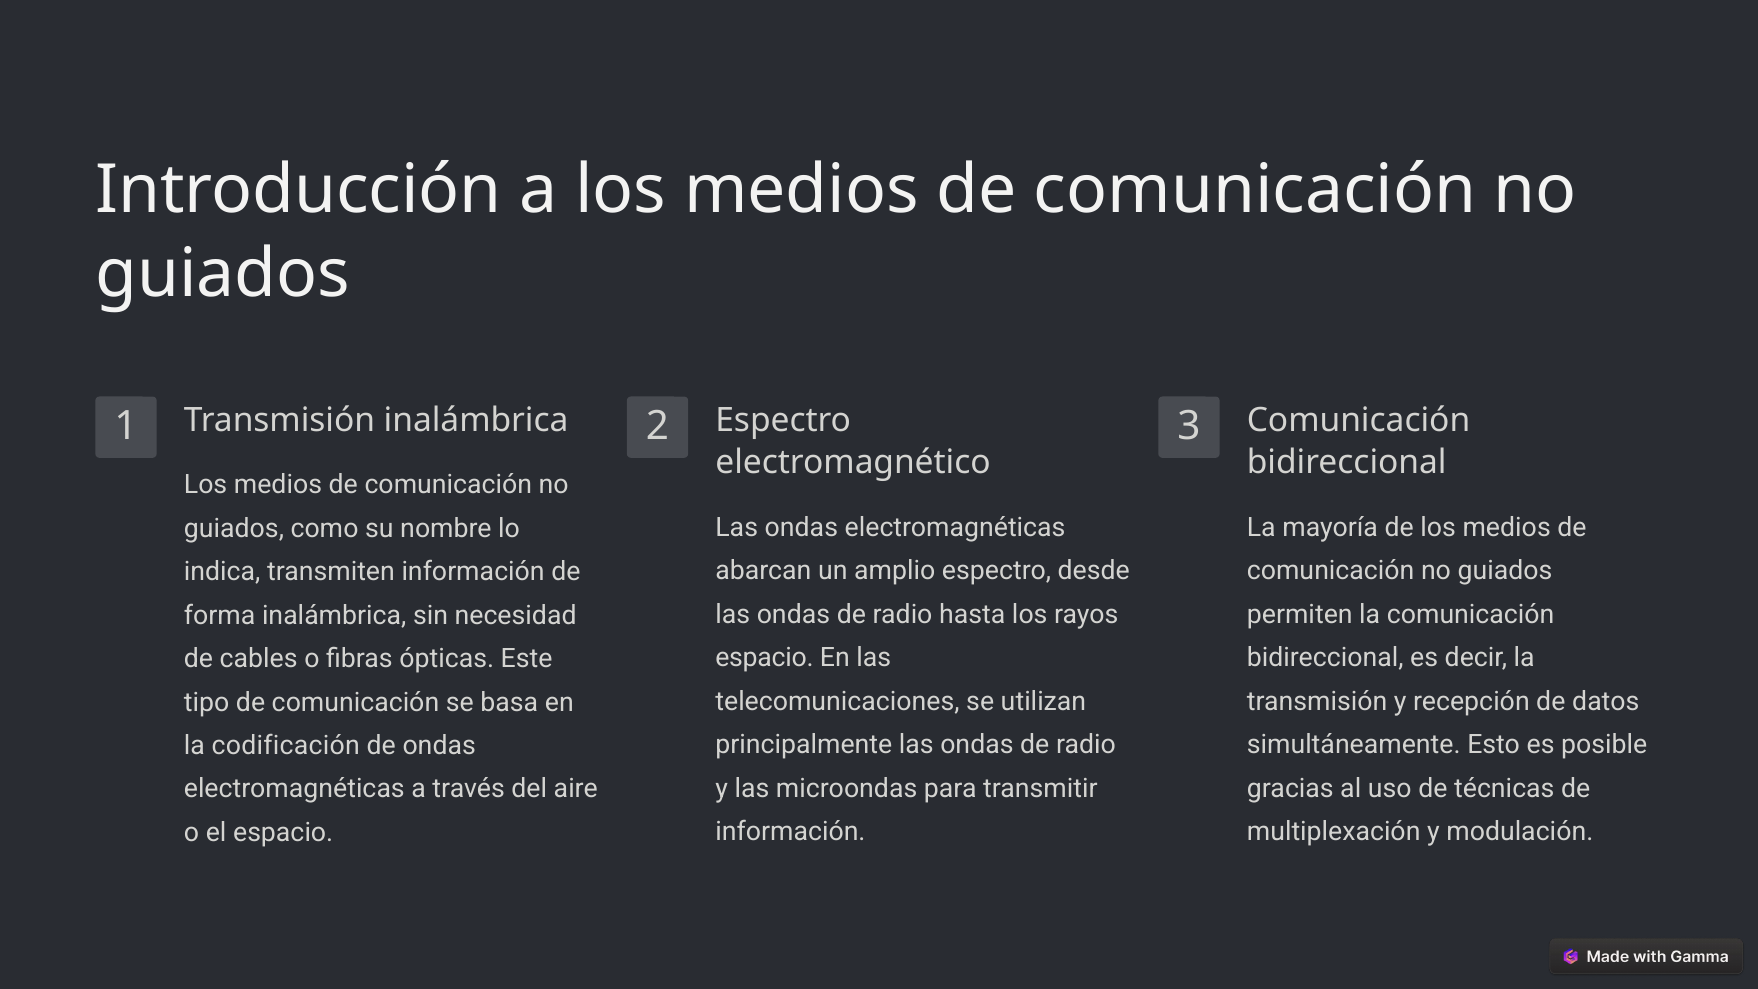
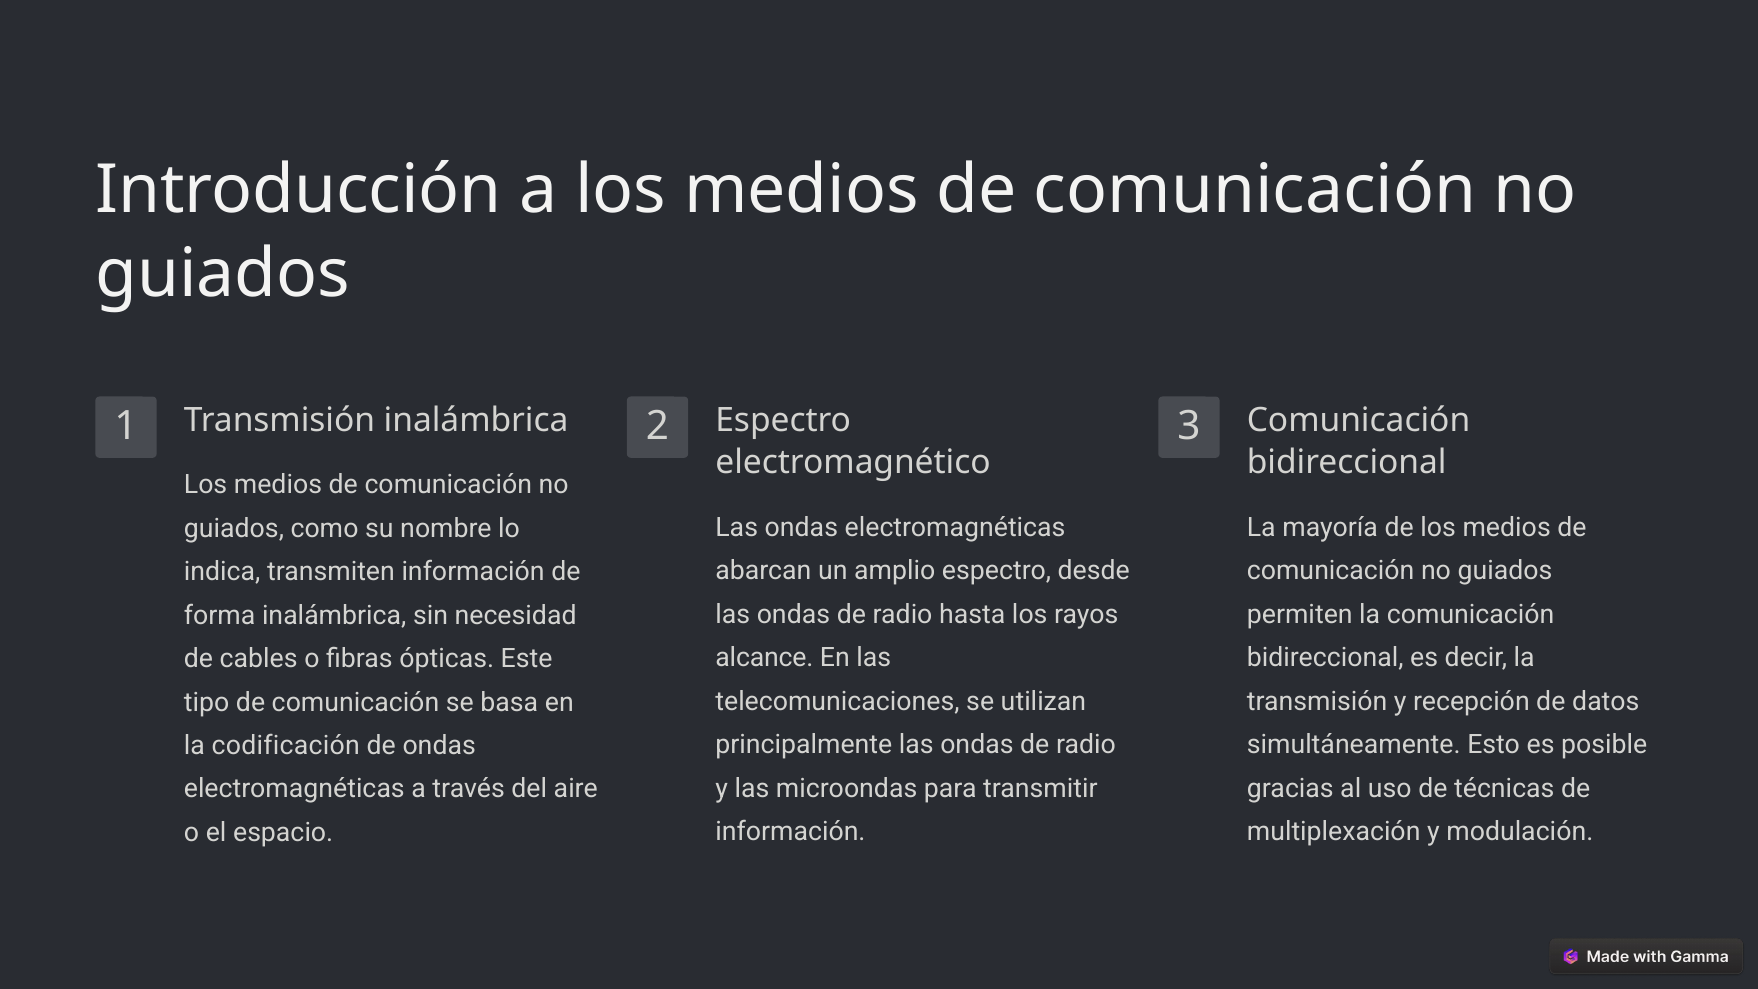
espacio at (764, 658): espacio -> alcance
